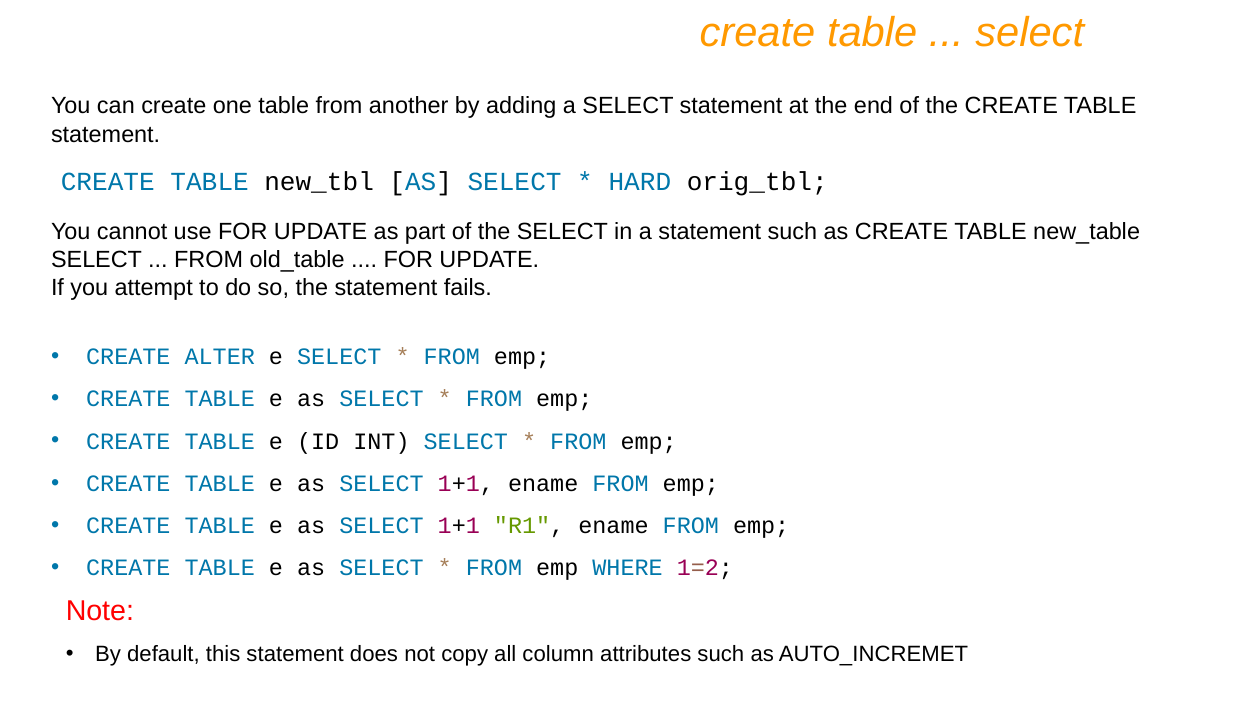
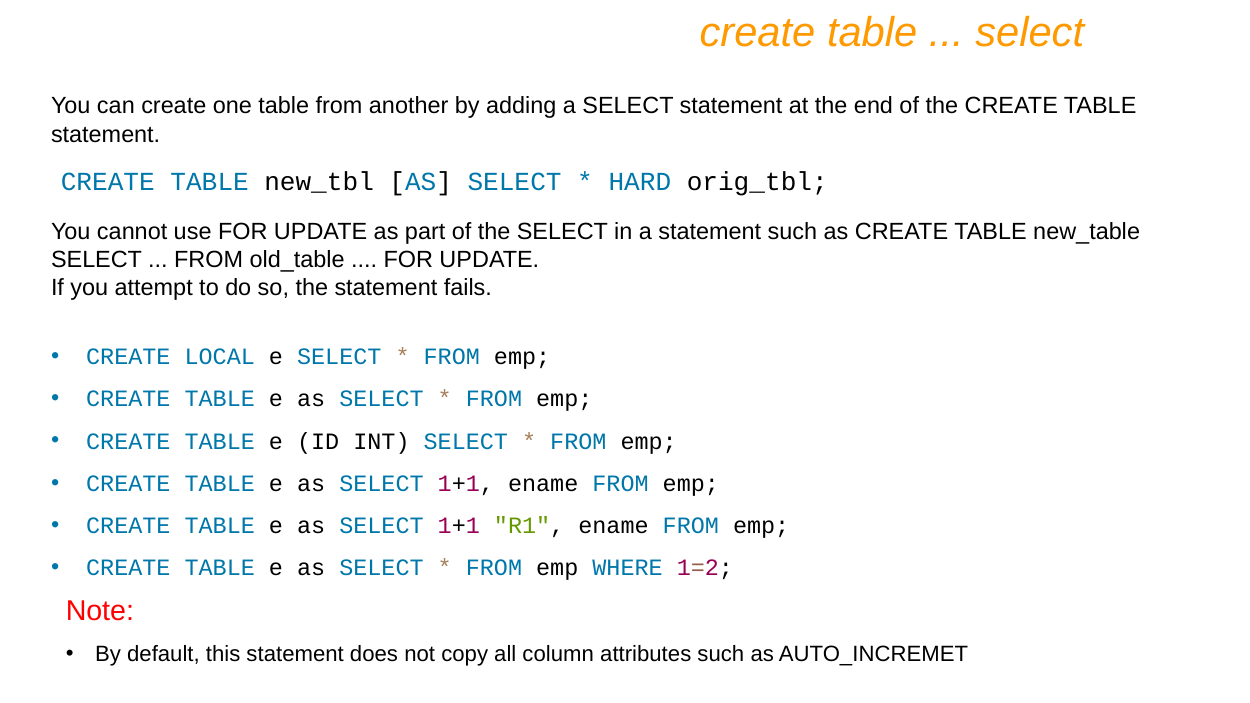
ALTER: ALTER -> LOCAL
